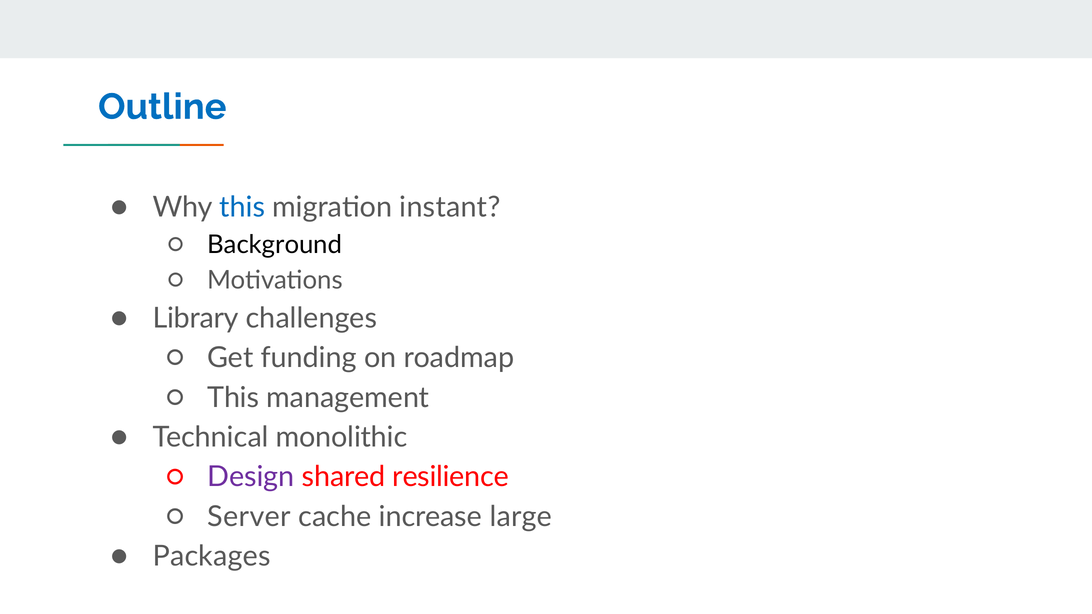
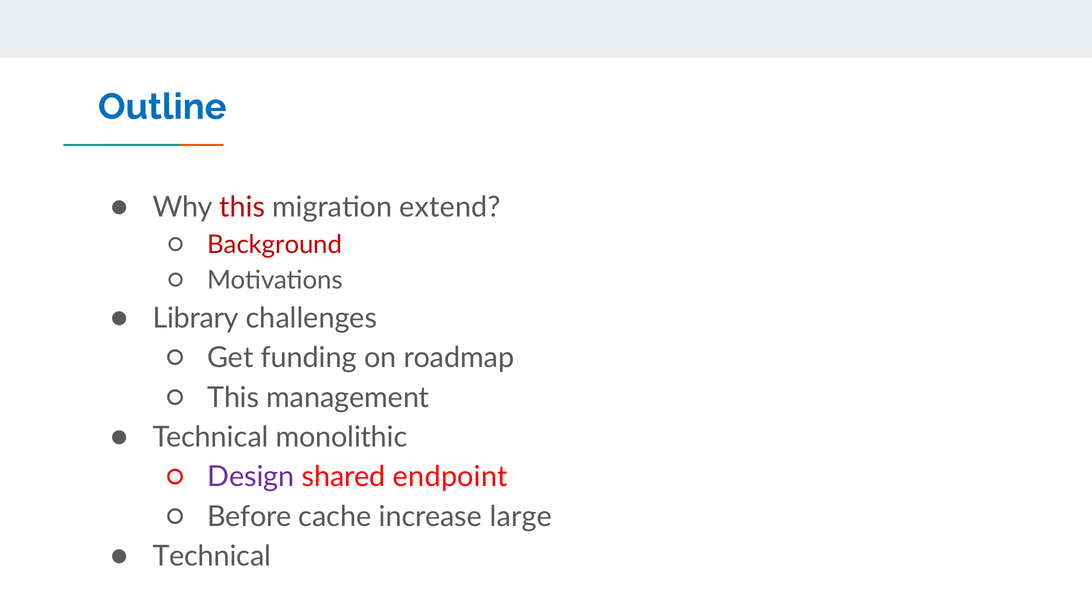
this at (242, 207) colour: blue -> red
instant: instant -> extend
Background colour: black -> red
resilience: resilience -> endpoint
Server: Server -> Before
Packages at (212, 557): Packages -> Technical
